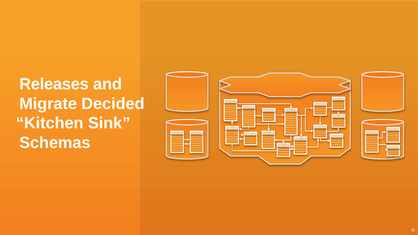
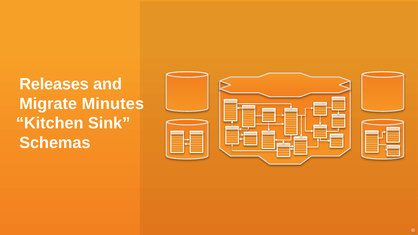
Decided: Decided -> Minutes
